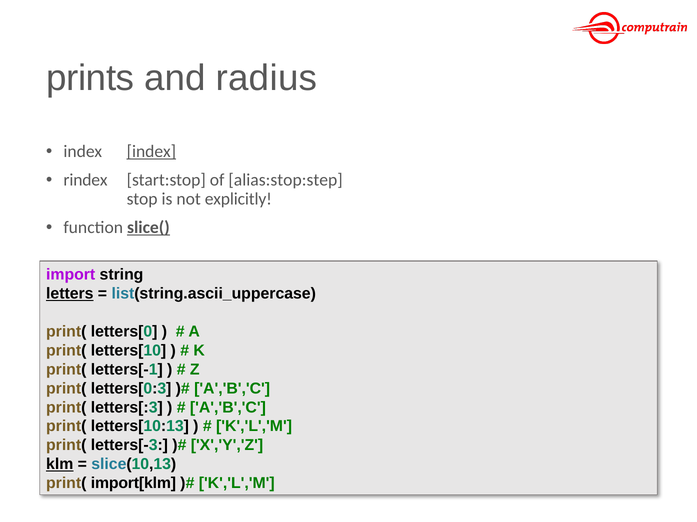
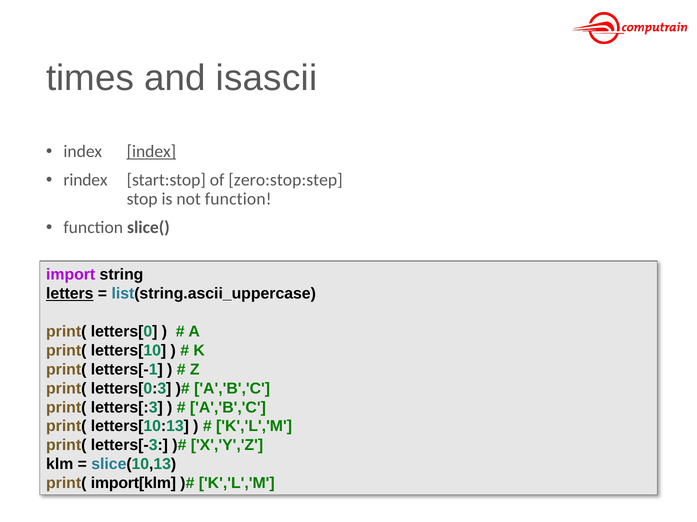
prints: prints -> times
radius: radius -> isascii
alias:stop:step: alias:stop:step -> zero:stop:step
not explicitly: explicitly -> function
slice( underline: present -> none
klm underline: present -> none
